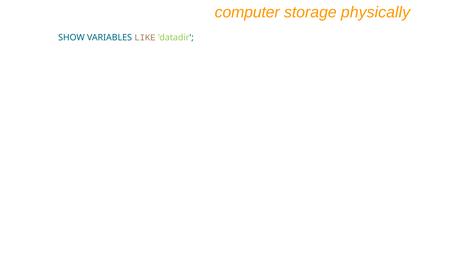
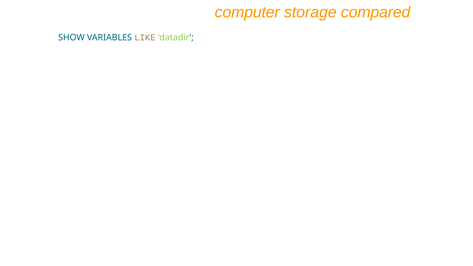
physically: physically -> compared
